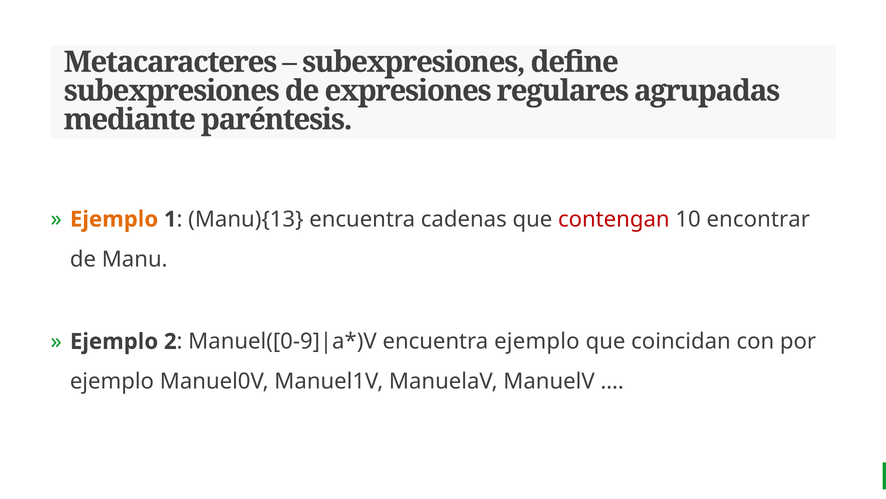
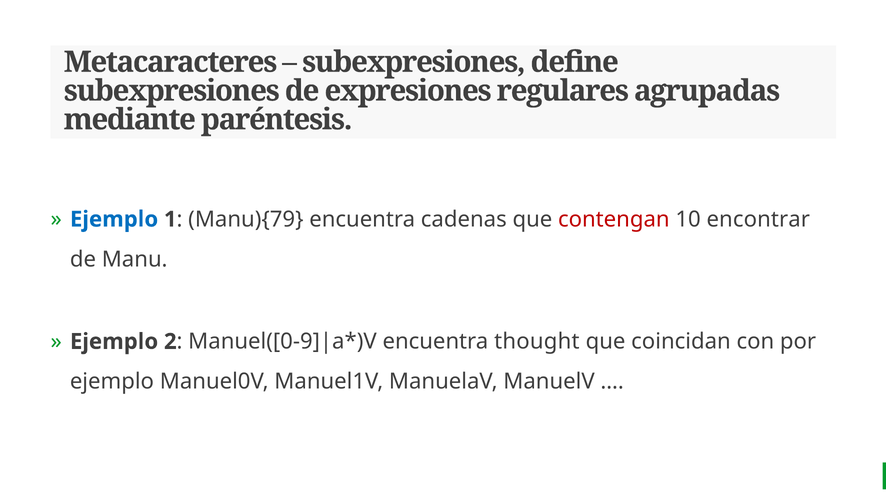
Ejemplo at (114, 219) colour: orange -> blue
Manu){13: Manu){13 -> Manu){79
encuentra ejemplo: ejemplo -> thought
